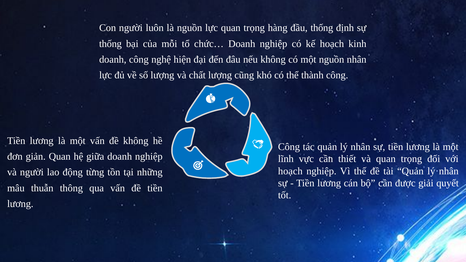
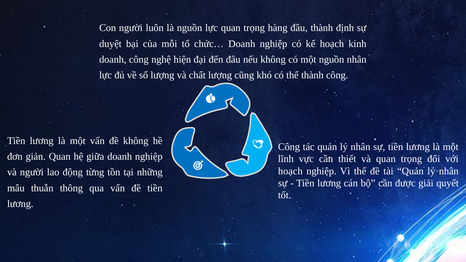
đầu thống: thống -> thành
thống at (110, 44): thống -> duyệt
